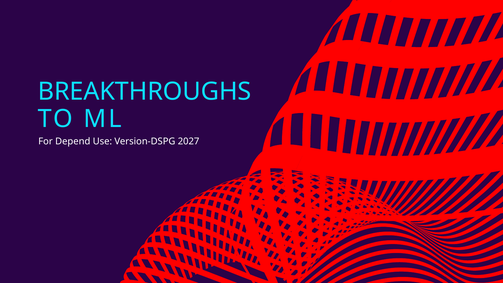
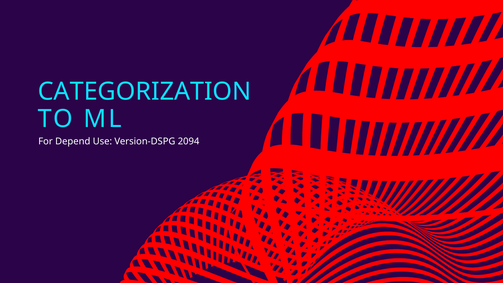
BREAKTHROUGHS: BREAKTHROUGHS -> CATEGORIZATION
2027: 2027 -> 2094
